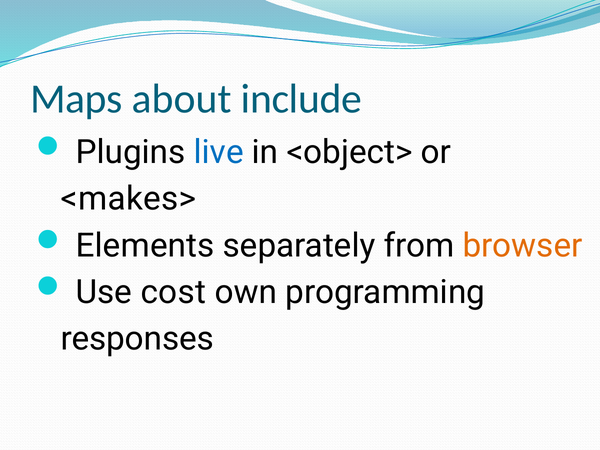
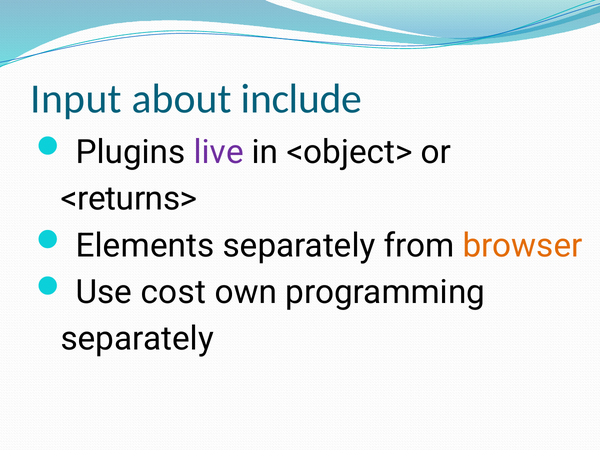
Maps: Maps -> Input
live colour: blue -> purple
<makes>: <makes> -> <returns>
responses at (137, 339): responses -> separately
